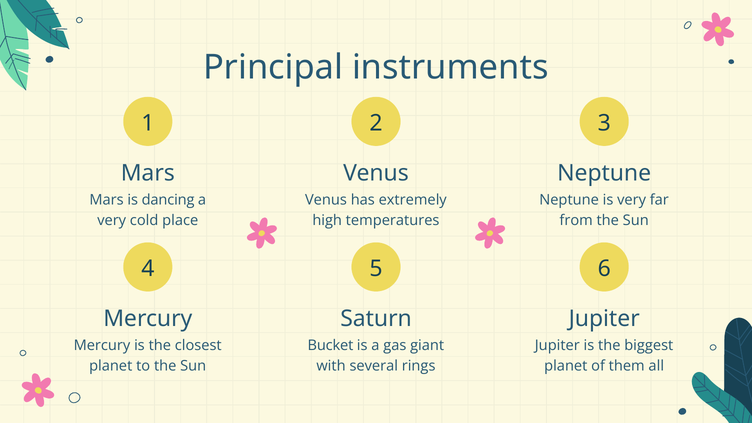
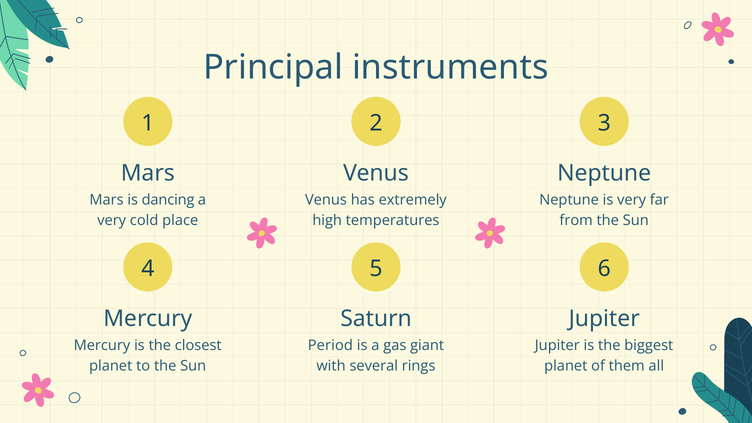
Bucket: Bucket -> Period
